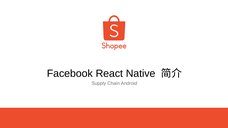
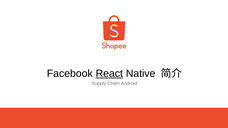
React underline: none -> present
